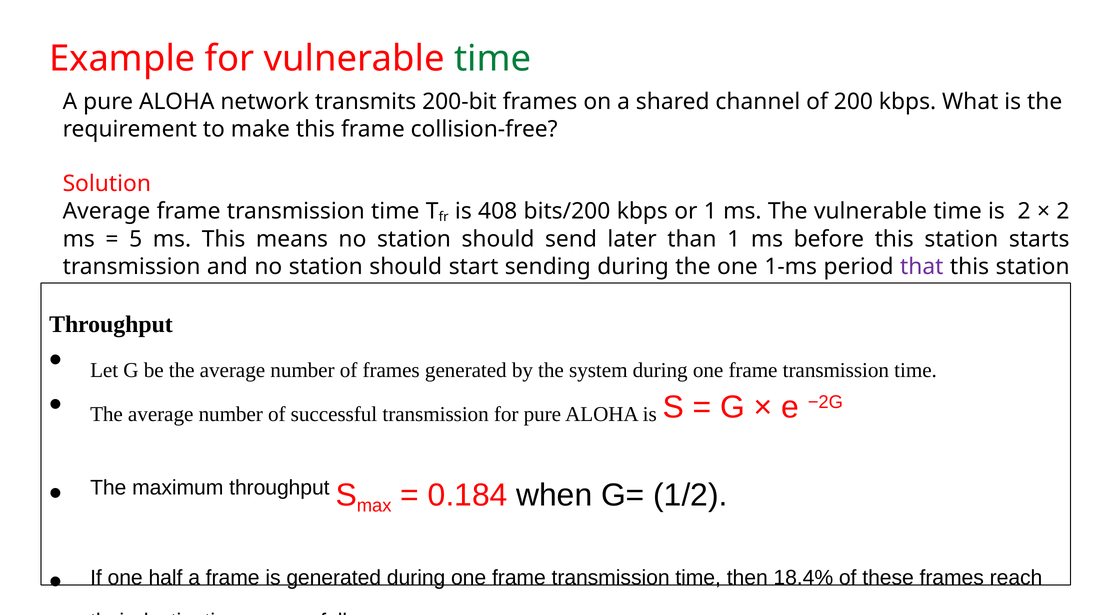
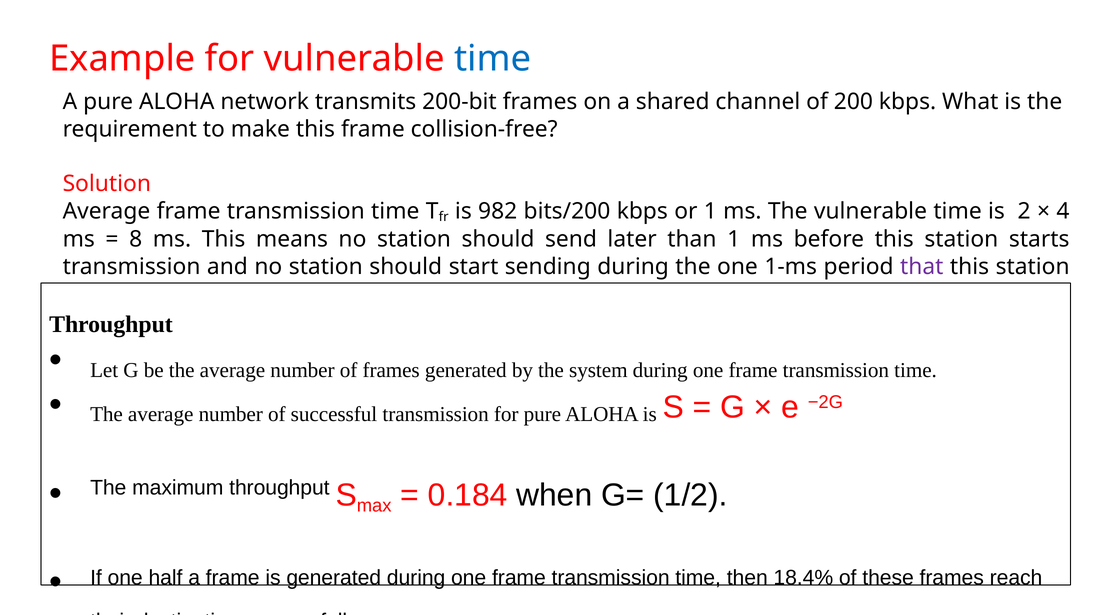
time at (493, 59) colour: green -> blue
408: 408 -> 982
2 at (1063, 211): 2 -> 4
5: 5 -> 8
